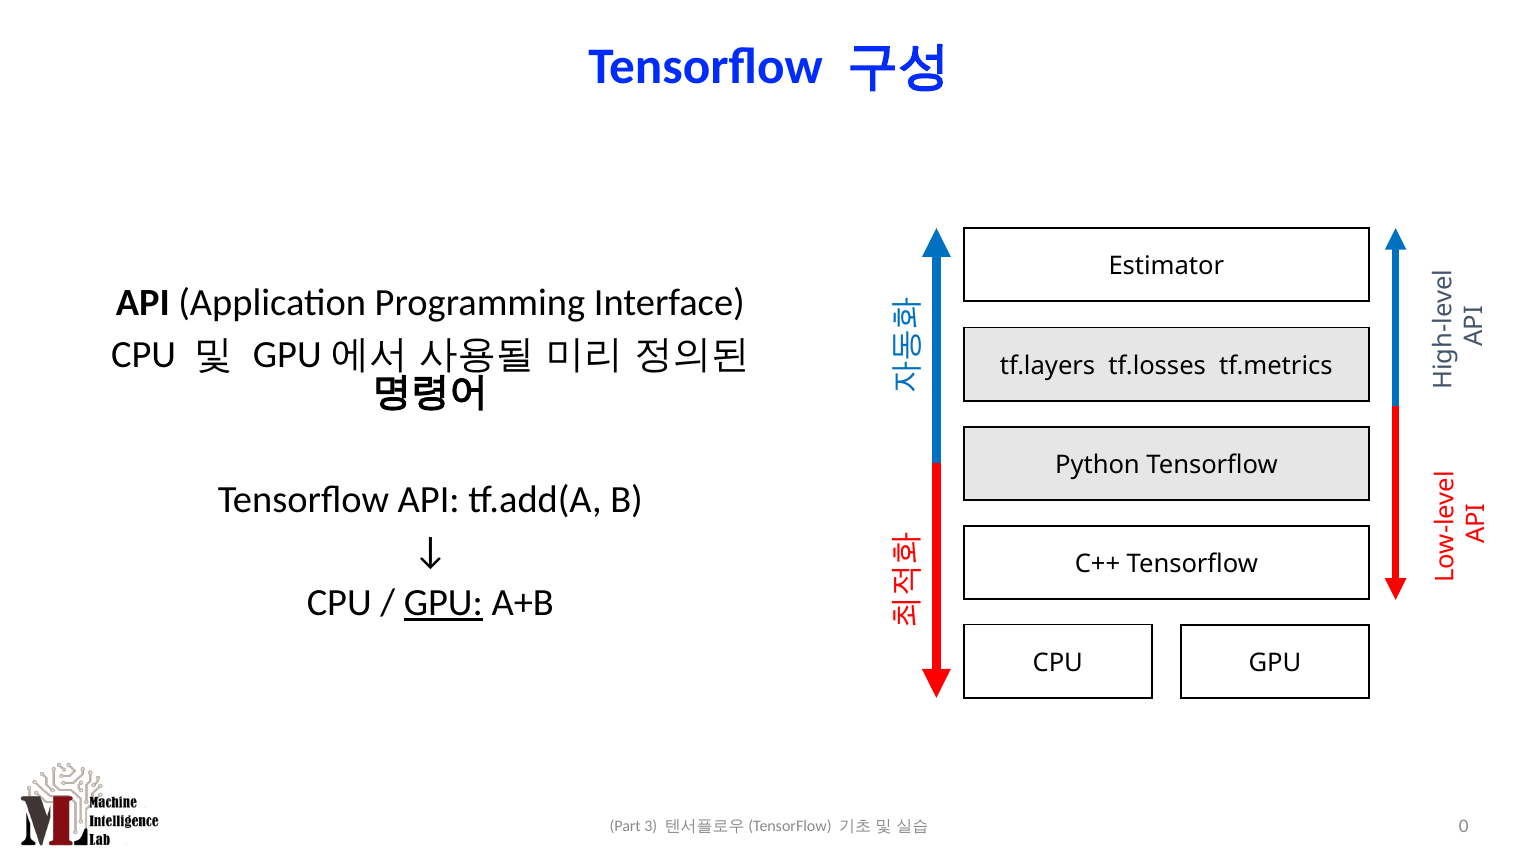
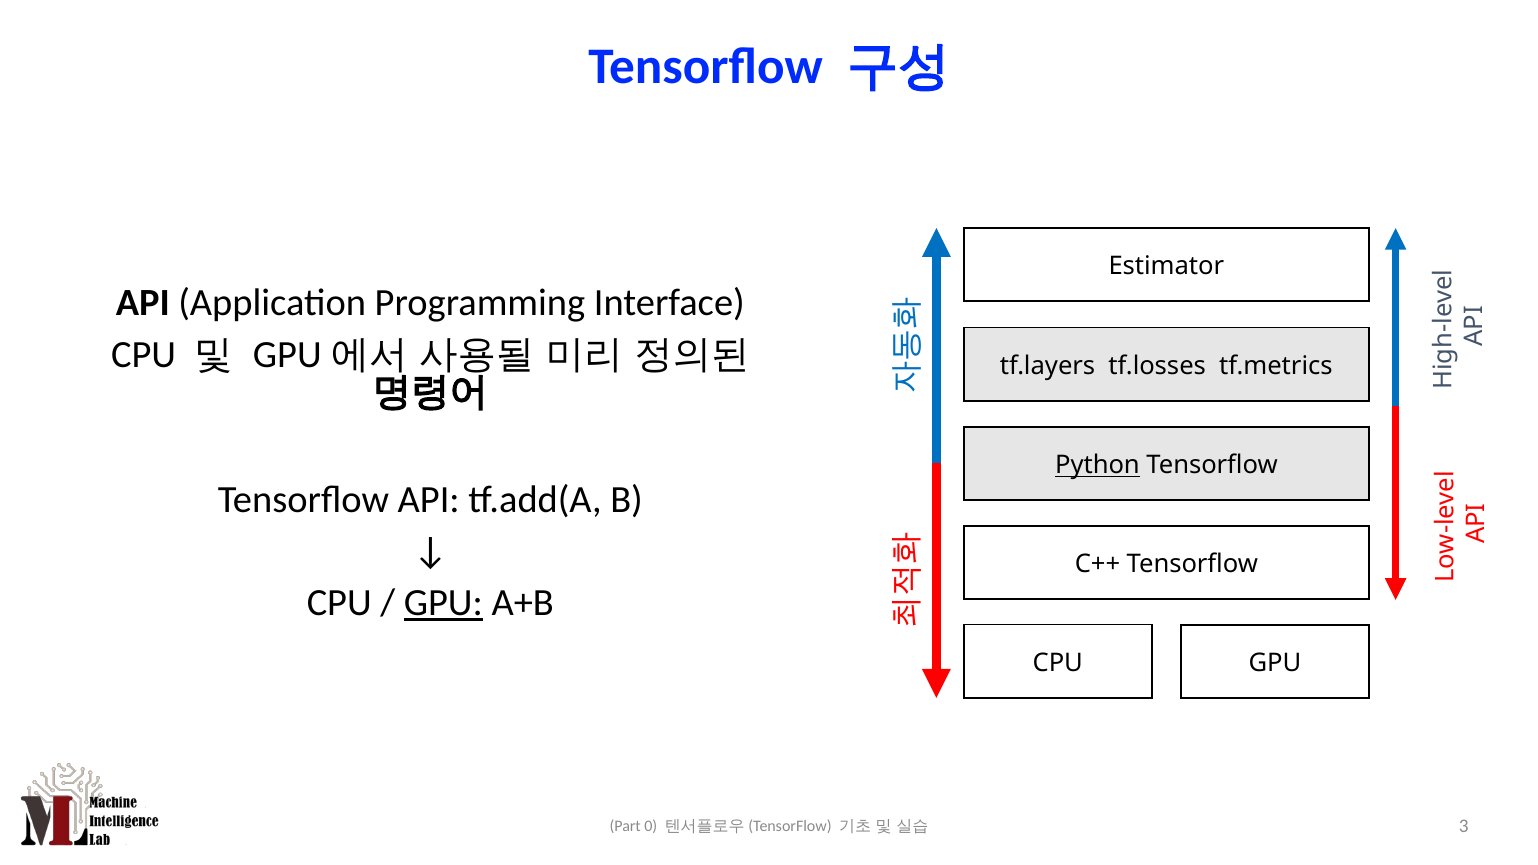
Python underline: none -> present
3: 3 -> 0
0: 0 -> 3
